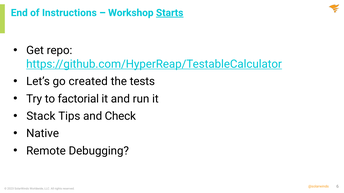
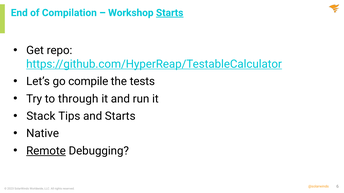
Instructions: Instructions -> Compilation
created: created -> compile
factorial: factorial -> through
and Check: Check -> Starts
Remote underline: none -> present
